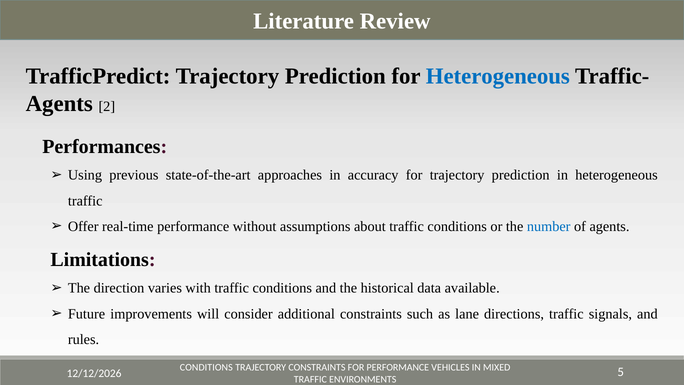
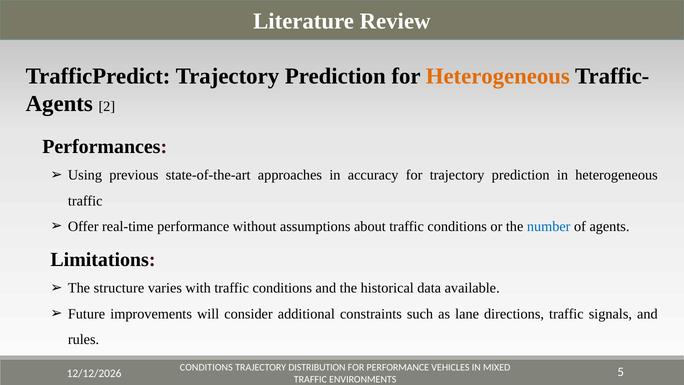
Heterogeneous at (498, 76) colour: blue -> orange
direction: direction -> structure
TRAJECTORY CONSTRAINTS: CONSTRAINTS -> DISTRIBUTION
